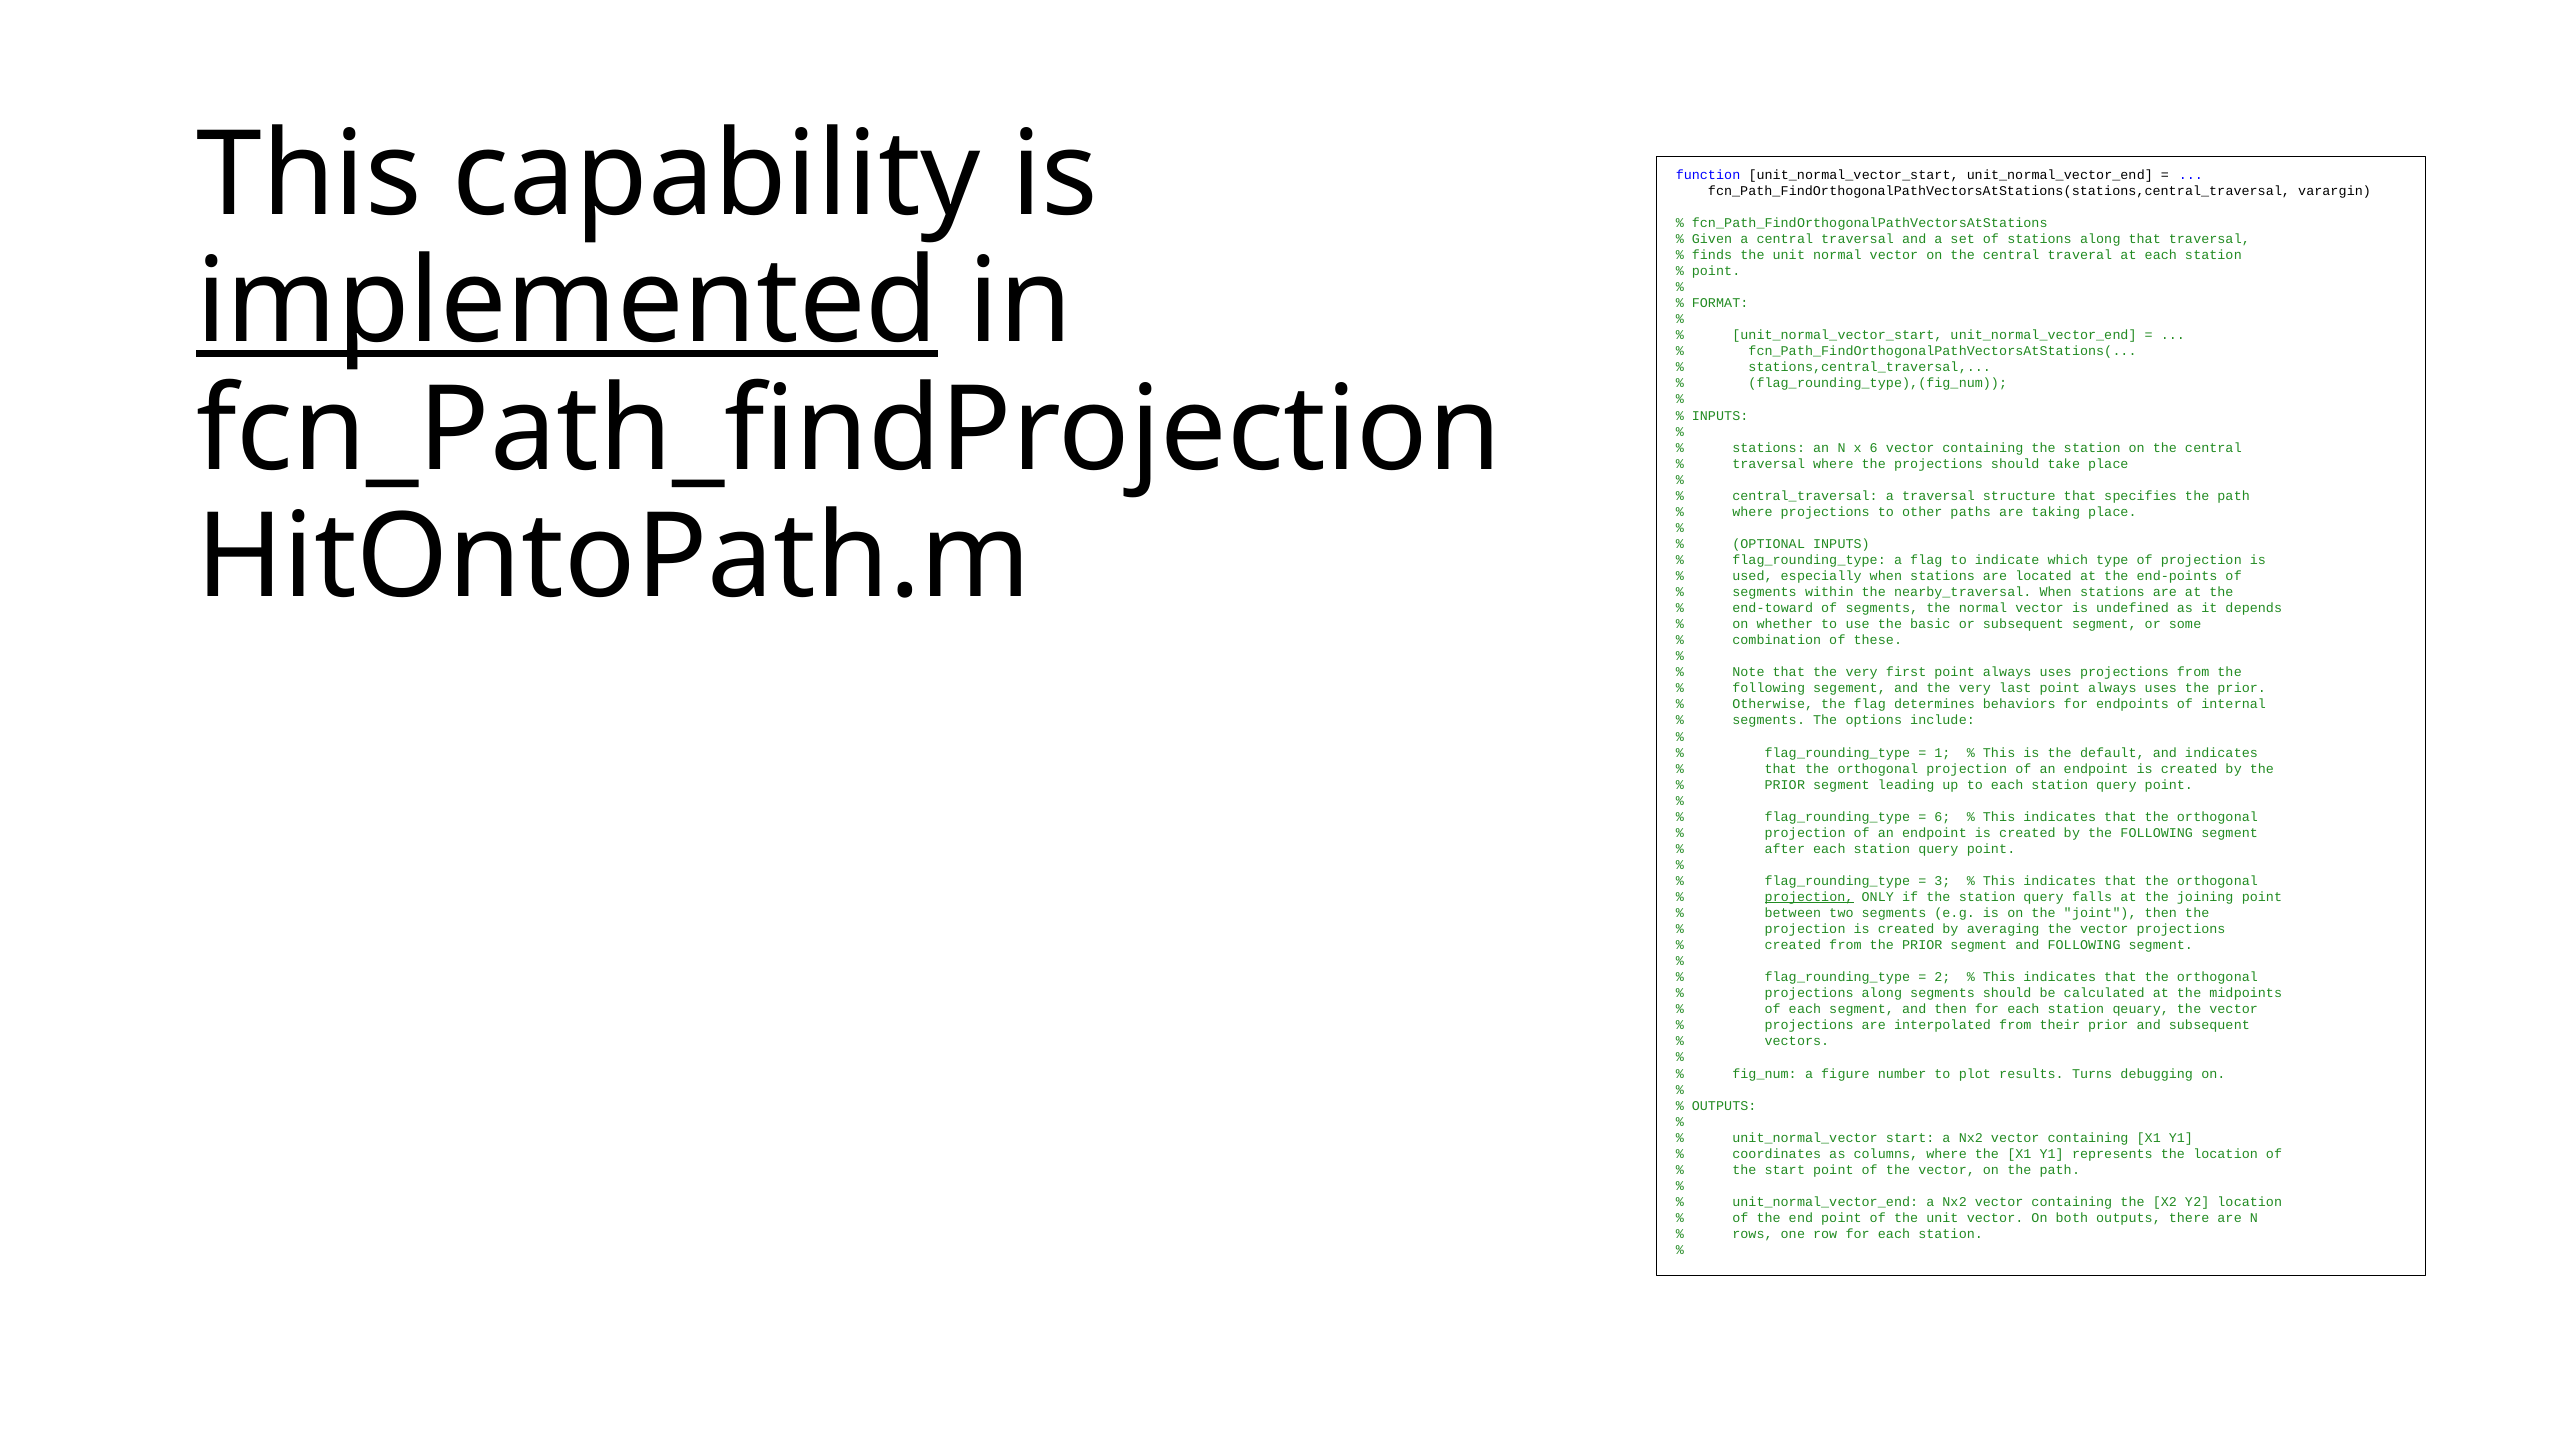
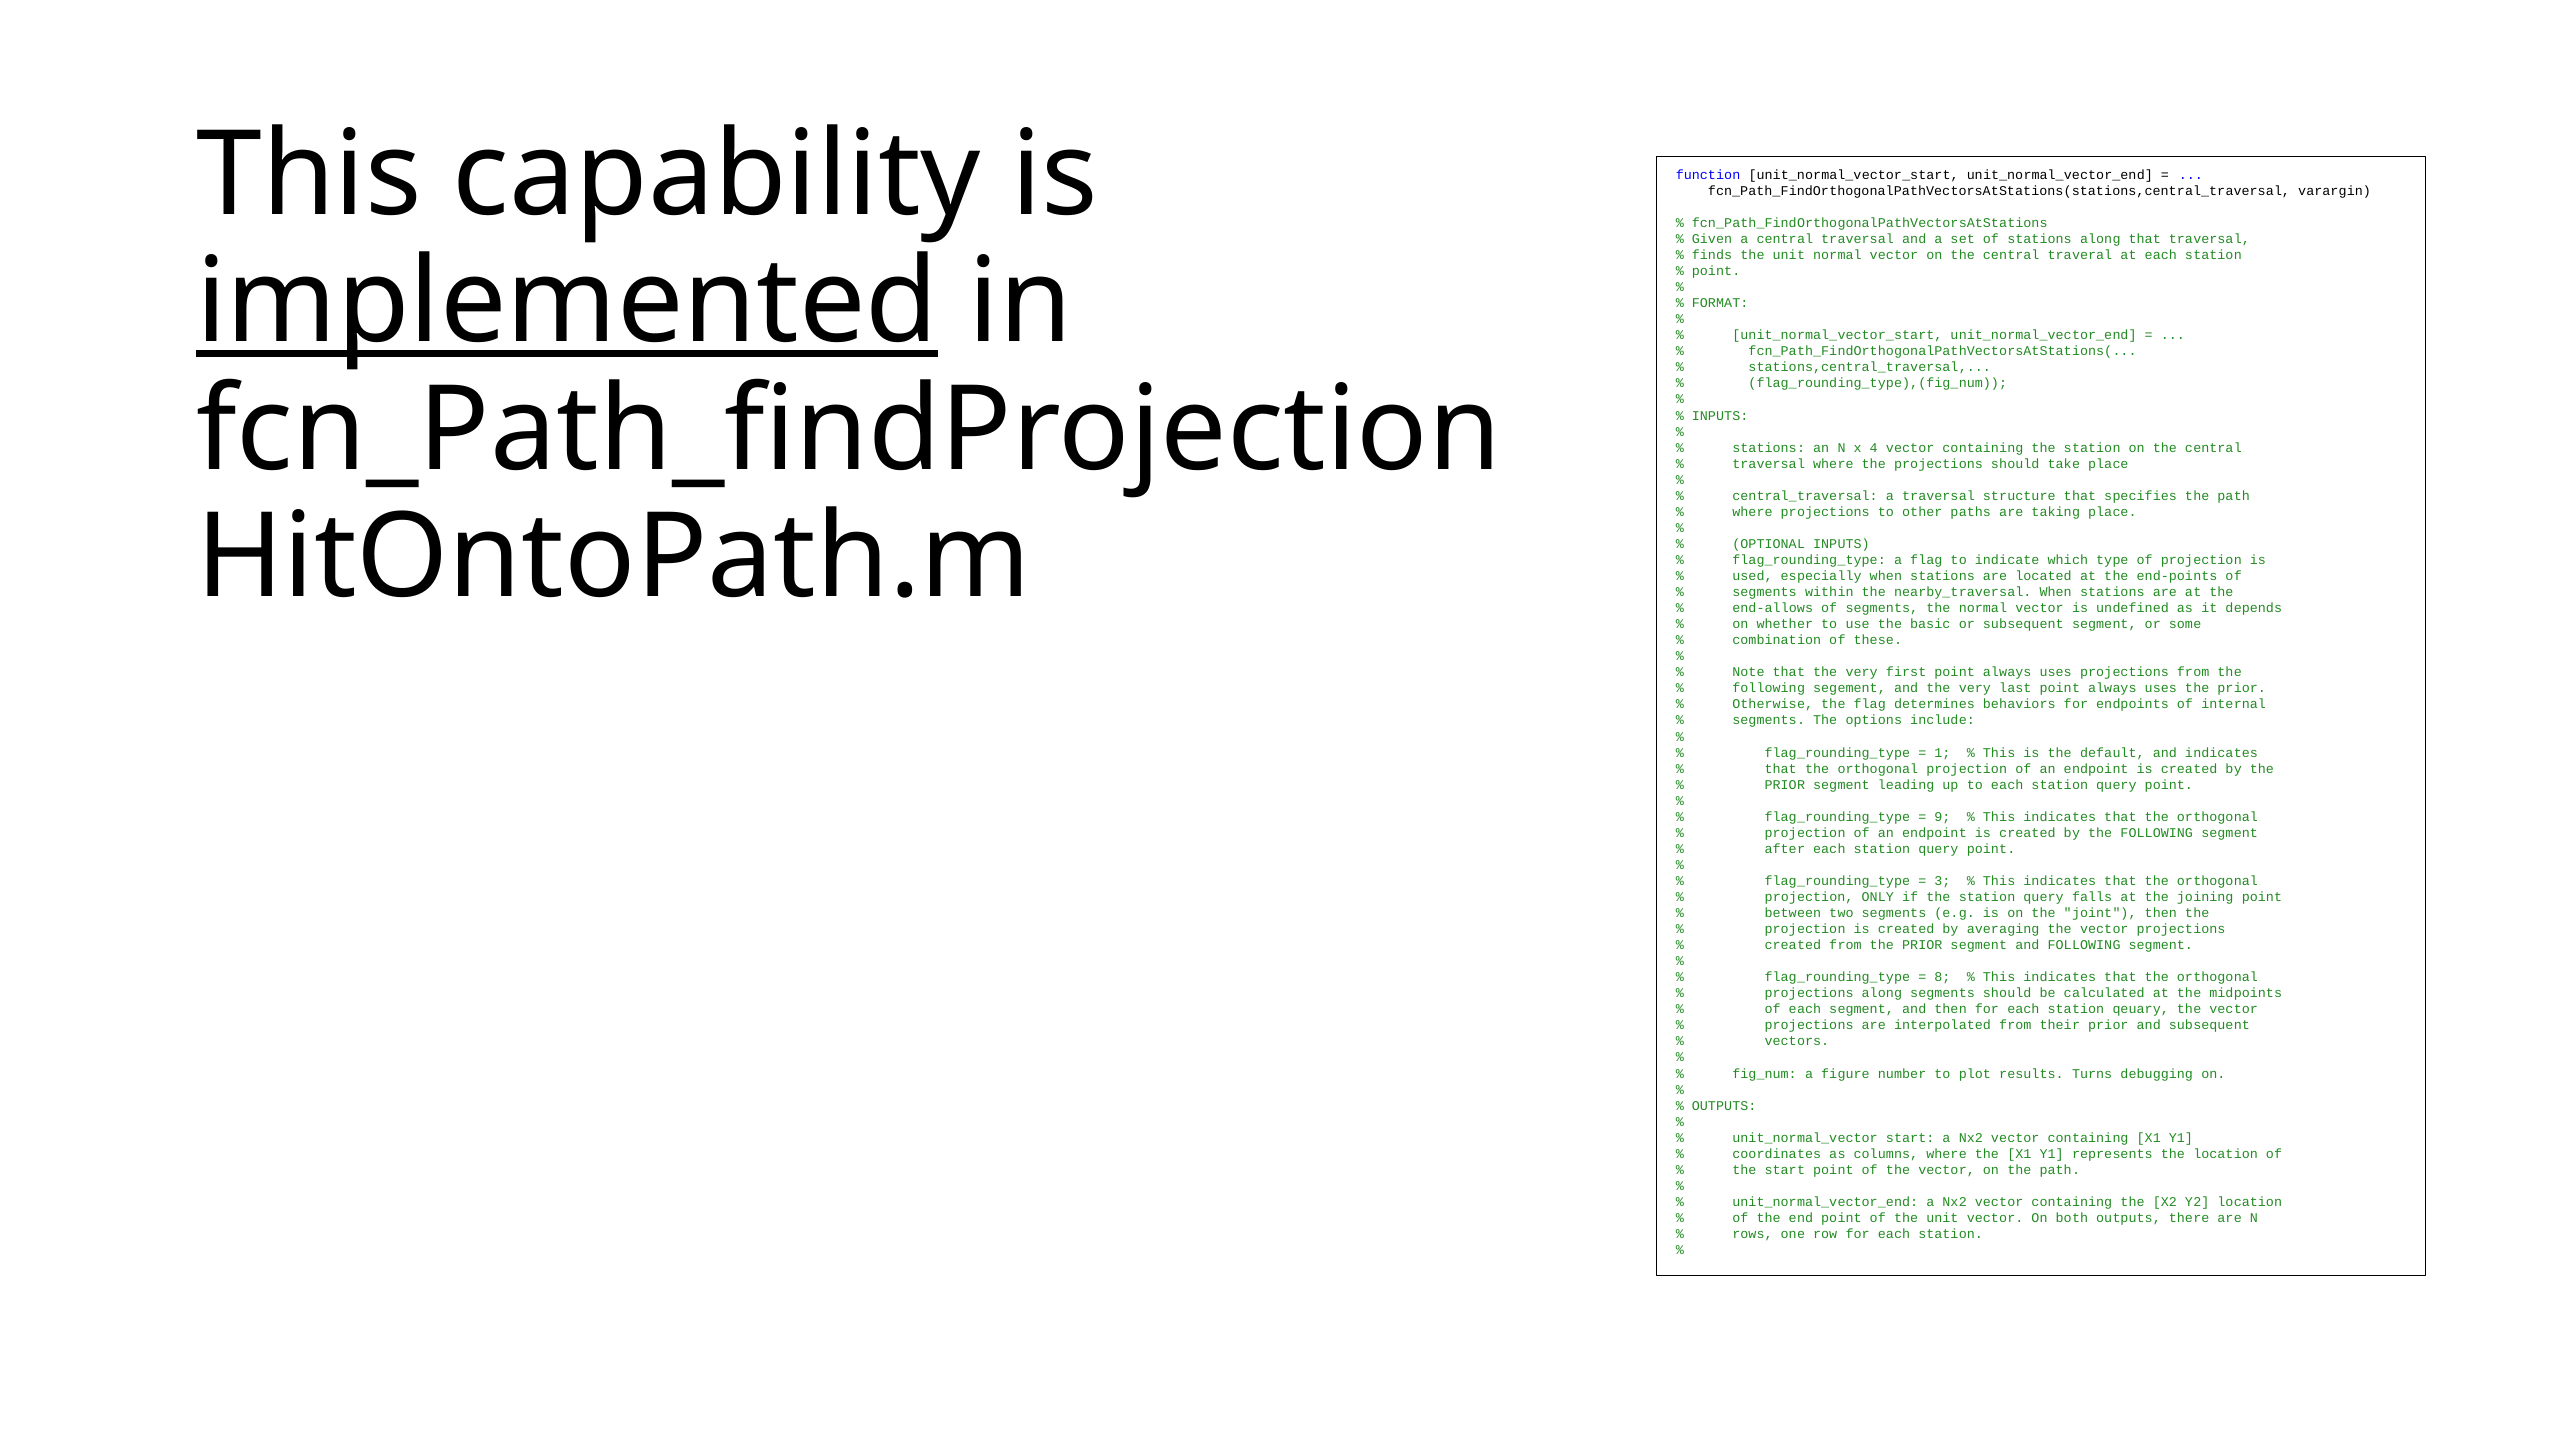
x 6: 6 -> 4
end-toward: end-toward -> end-allows
6 at (1942, 817): 6 -> 9
projection at (1809, 897) underline: present -> none
2: 2 -> 8
